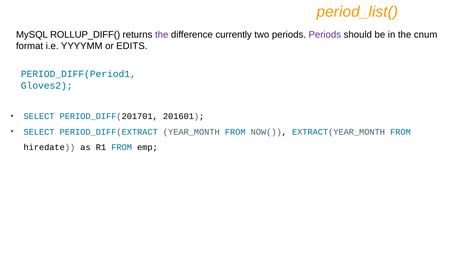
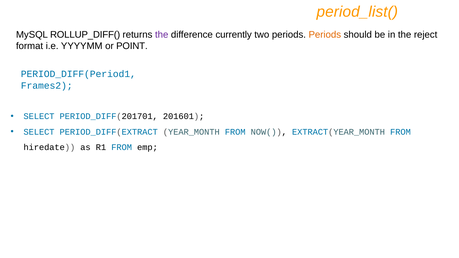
Periods at (325, 35) colour: purple -> orange
cnum: cnum -> reject
EDITS: EDITS -> POINT
Gloves2: Gloves2 -> Frames2
